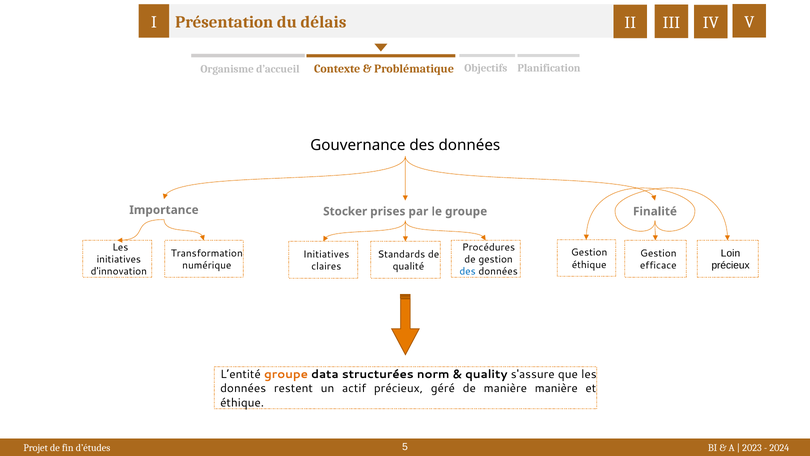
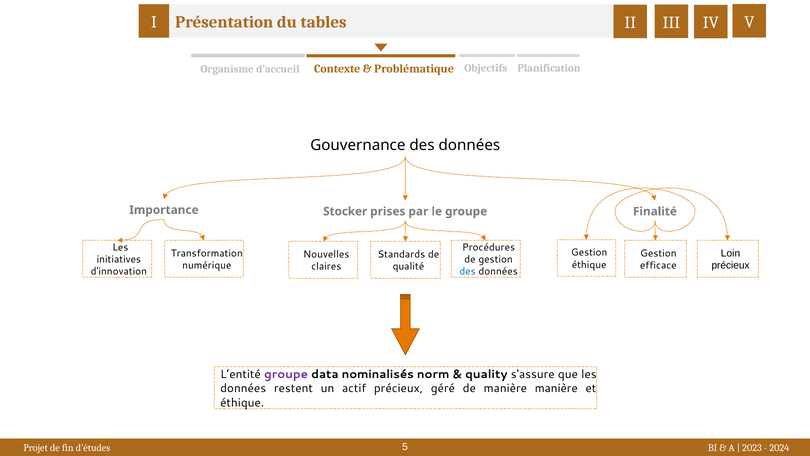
délais: délais -> tables
Initiatives at (326, 254): Initiatives -> Nouvelles
groupe at (286, 374) colour: orange -> purple
structurées: structurées -> nominalisés
